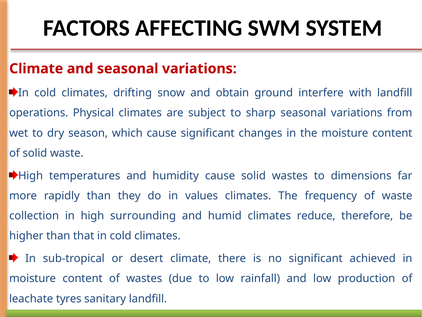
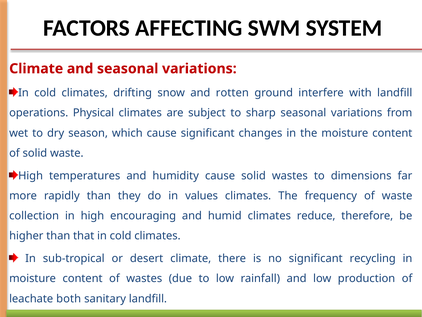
obtain: obtain -> rotten
surrounding: surrounding -> encouraging
achieved: achieved -> recycling
tyres: tyres -> both
